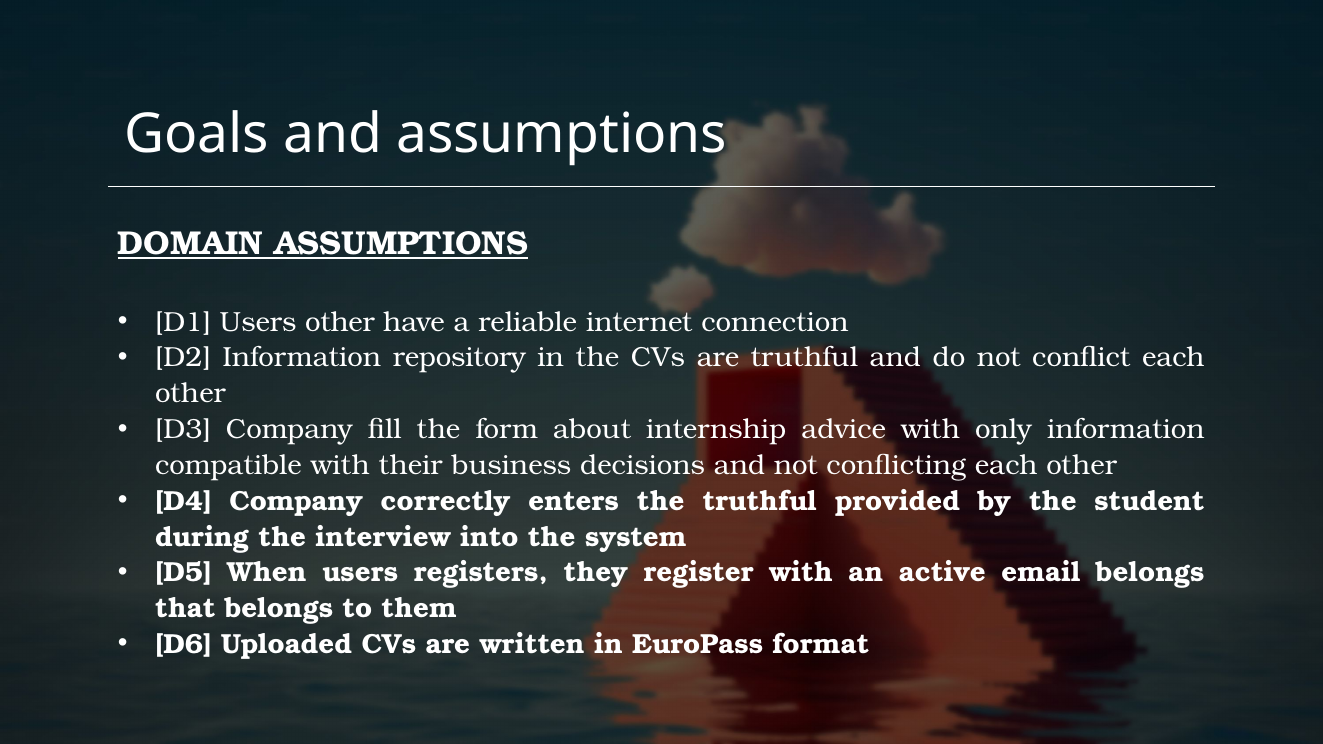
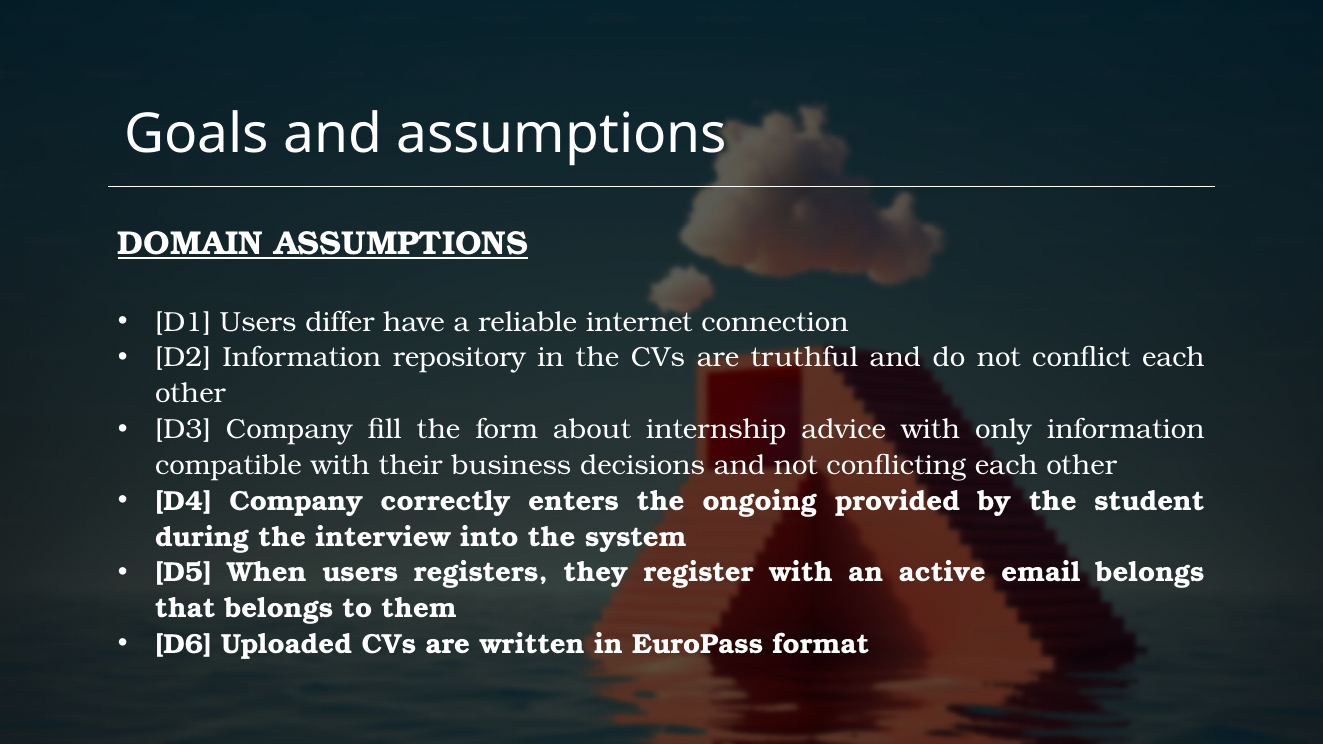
Users other: other -> differ
the truthful: truthful -> ongoing
